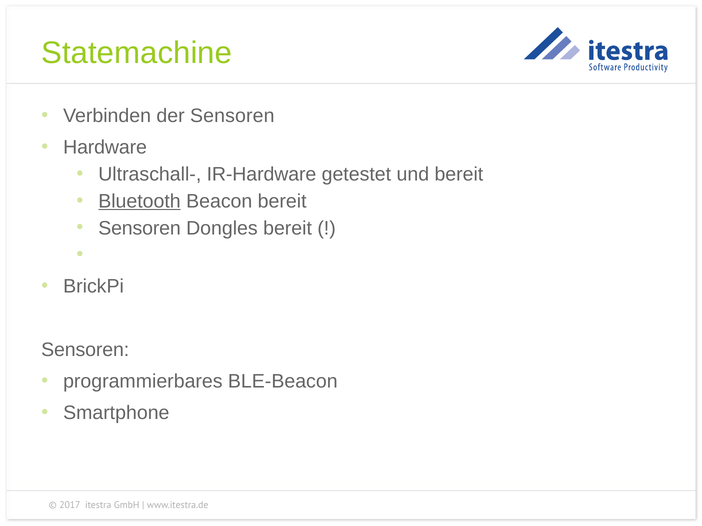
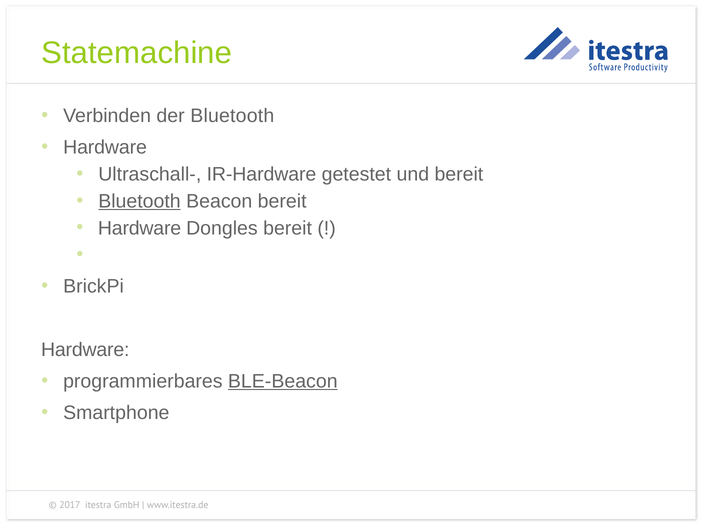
der Sensoren: Sensoren -> Bluetooth
Sensoren at (140, 228): Sensoren -> Hardware
Sensoren at (85, 350): Sensoren -> Hardware
BLE-Beacon underline: none -> present
